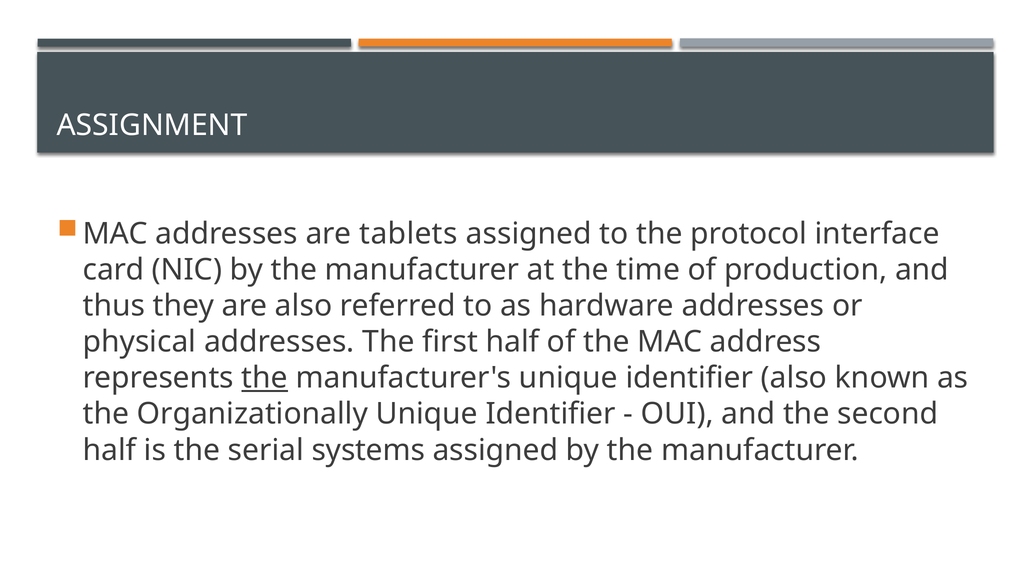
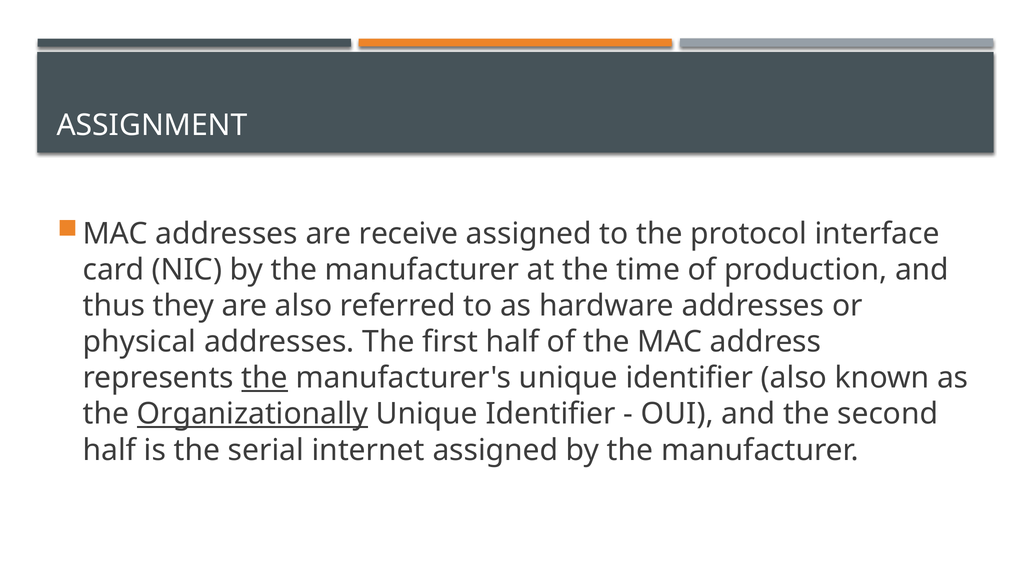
tablets: tablets -> receive
Organizationally underline: none -> present
systems: systems -> internet
